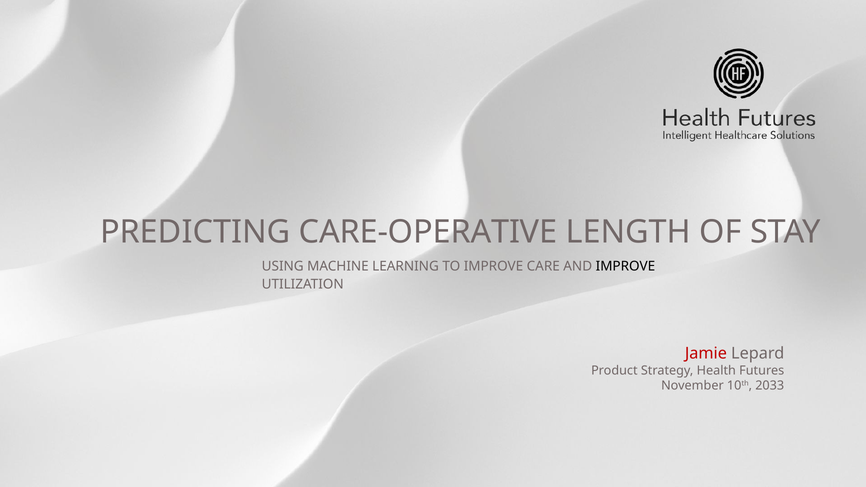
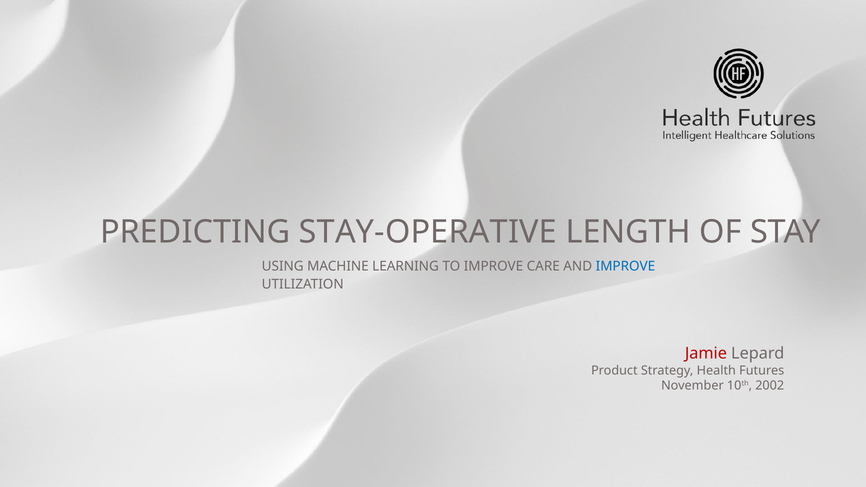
CARE-OPERATIVE: CARE-OPERATIVE -> STAY-OPERATIVE
IMPROVE at (625, 266) colour: black -> blue
2033: 2033 -> 2002
